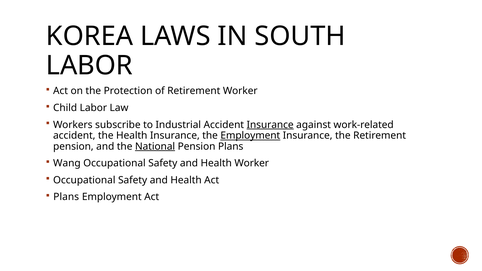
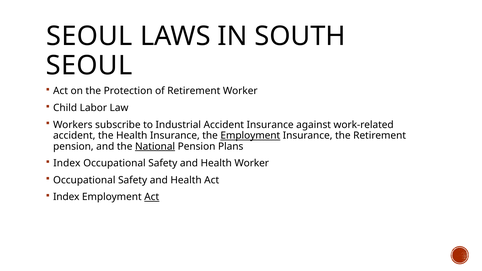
KOREA at (89, 36): KOREA -> SEOUL
LABOR at (89, 65): LABOR -> SEOUL
Insurance at (270, 125) underline: present -> none
Wang at (67, 163): Wang -> Index
Plans at (66, 197): Plans -> Index
Act at (152, 197) underline: none -> present
